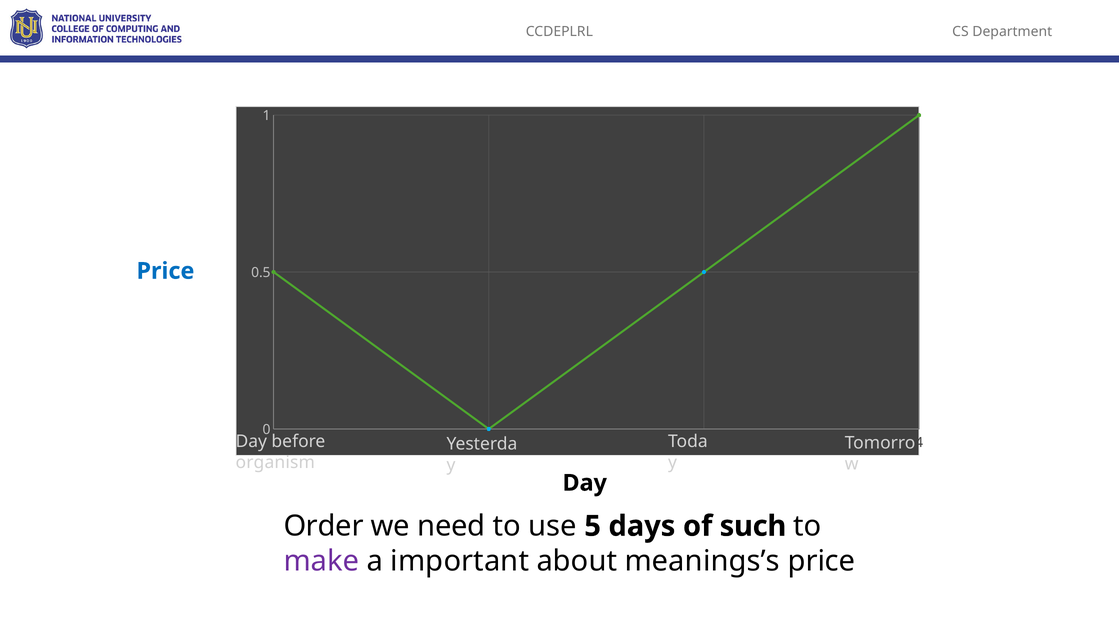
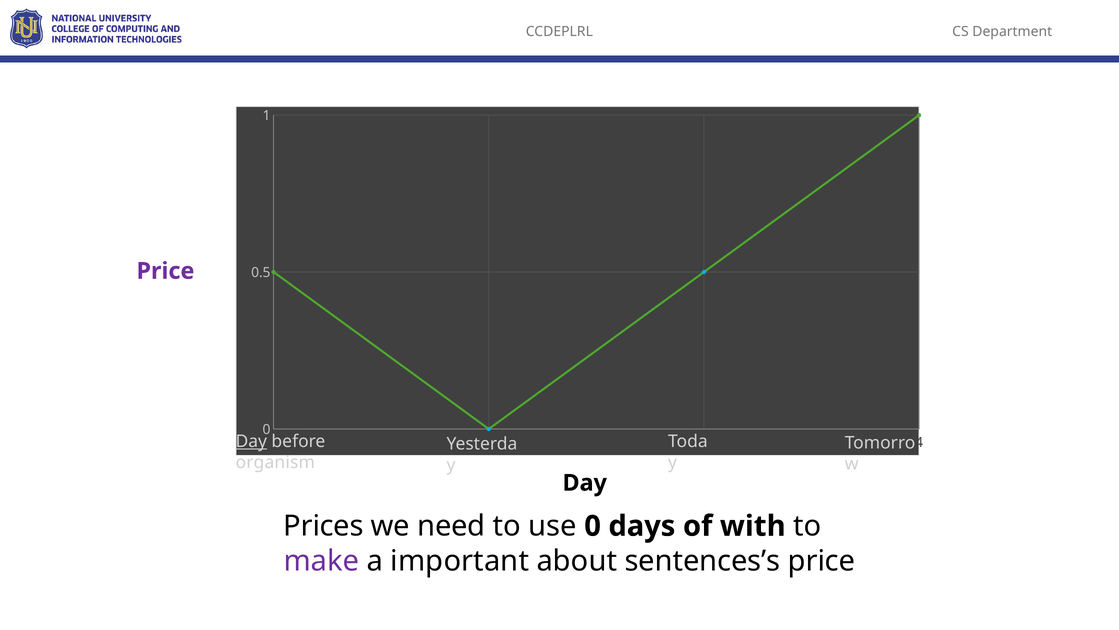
Price at (165, 271) colour: blue -> purple
Day at (251, 441) underline: none -> present
Order: Order -> Prices
use 5: 5 -> 0
such: such -> with
meanings’s: meanings’s -> sentences’s
